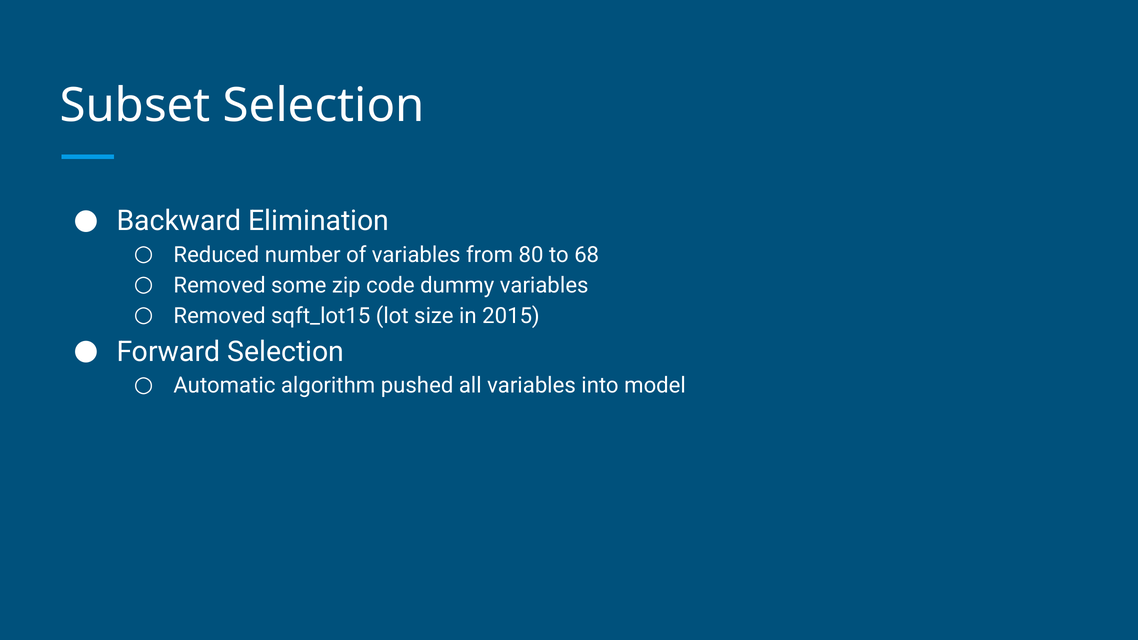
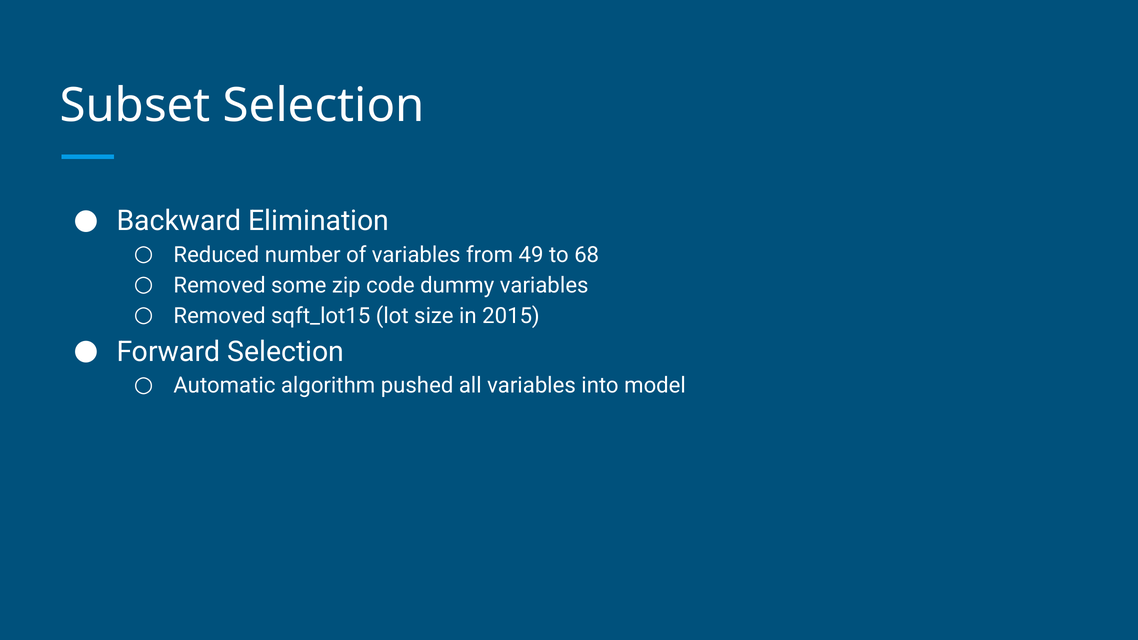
80: 80 -> 49
